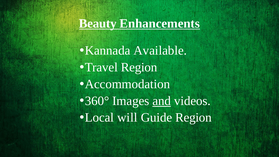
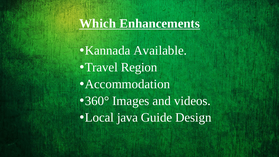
Beauty: Beauty -> Which
and underline: present -> none
will: will -> java
Guide Region: Region -> Design
